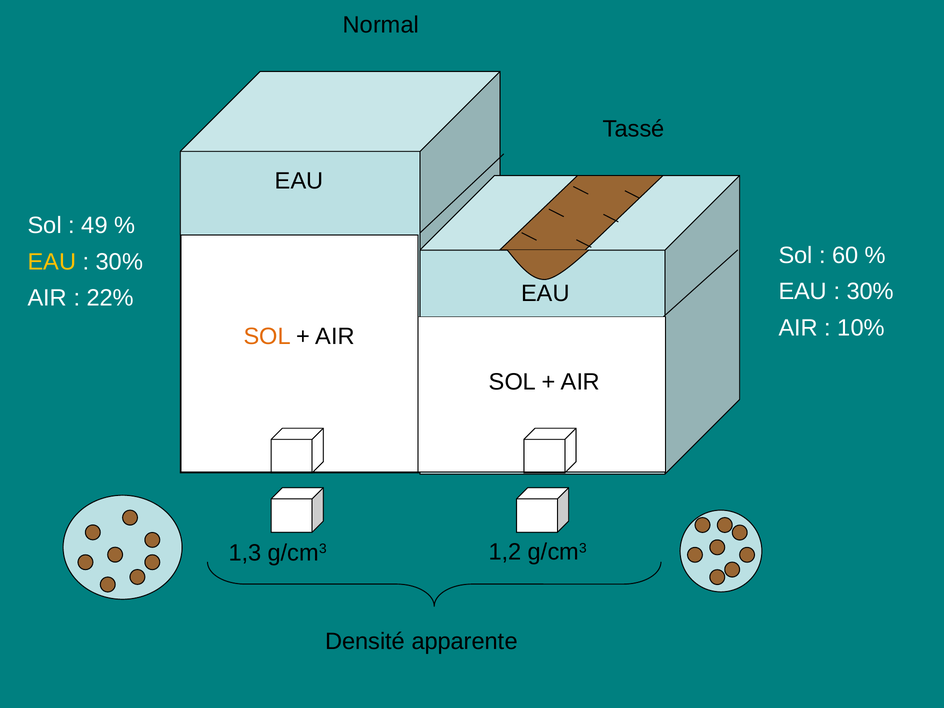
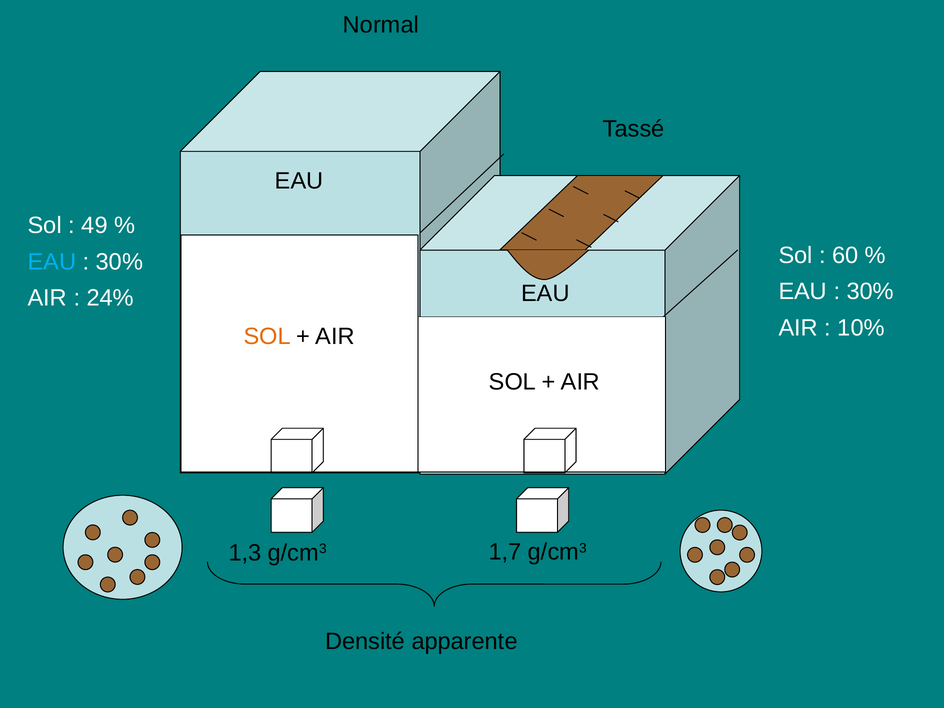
EAU at (52, 262) colour: yellow -> light blue
22%: 22% -> 24%
1,2: 1,2 -> 1,7
